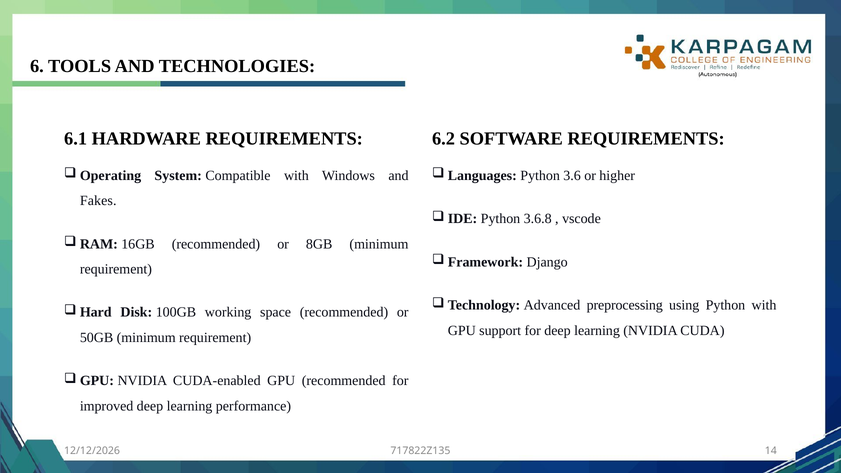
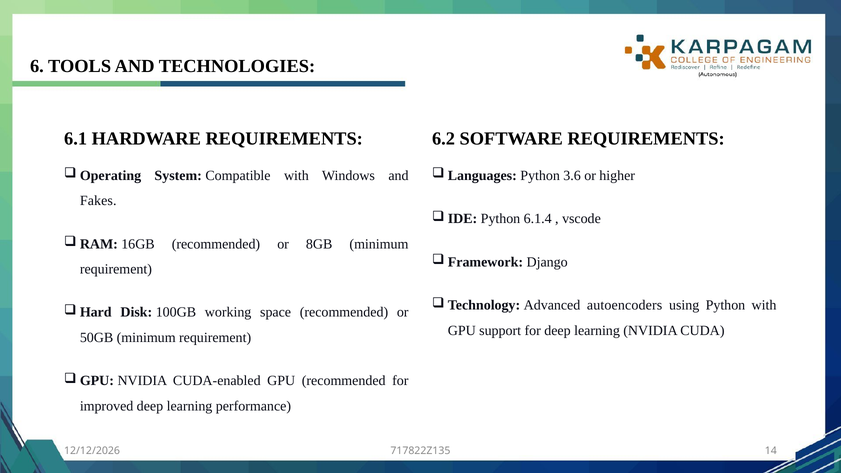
3.6.8: 3.6.8 -> 6.1.4
preprocessing: preprocessing -> autoencoders
